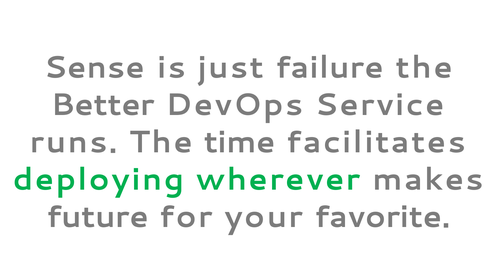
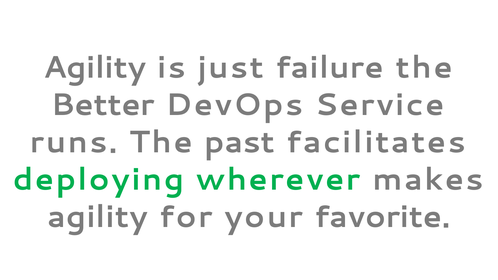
Sense at (94, 68): Sense -> Agility
time: time -> past
future at (98, 217): future -> agility
